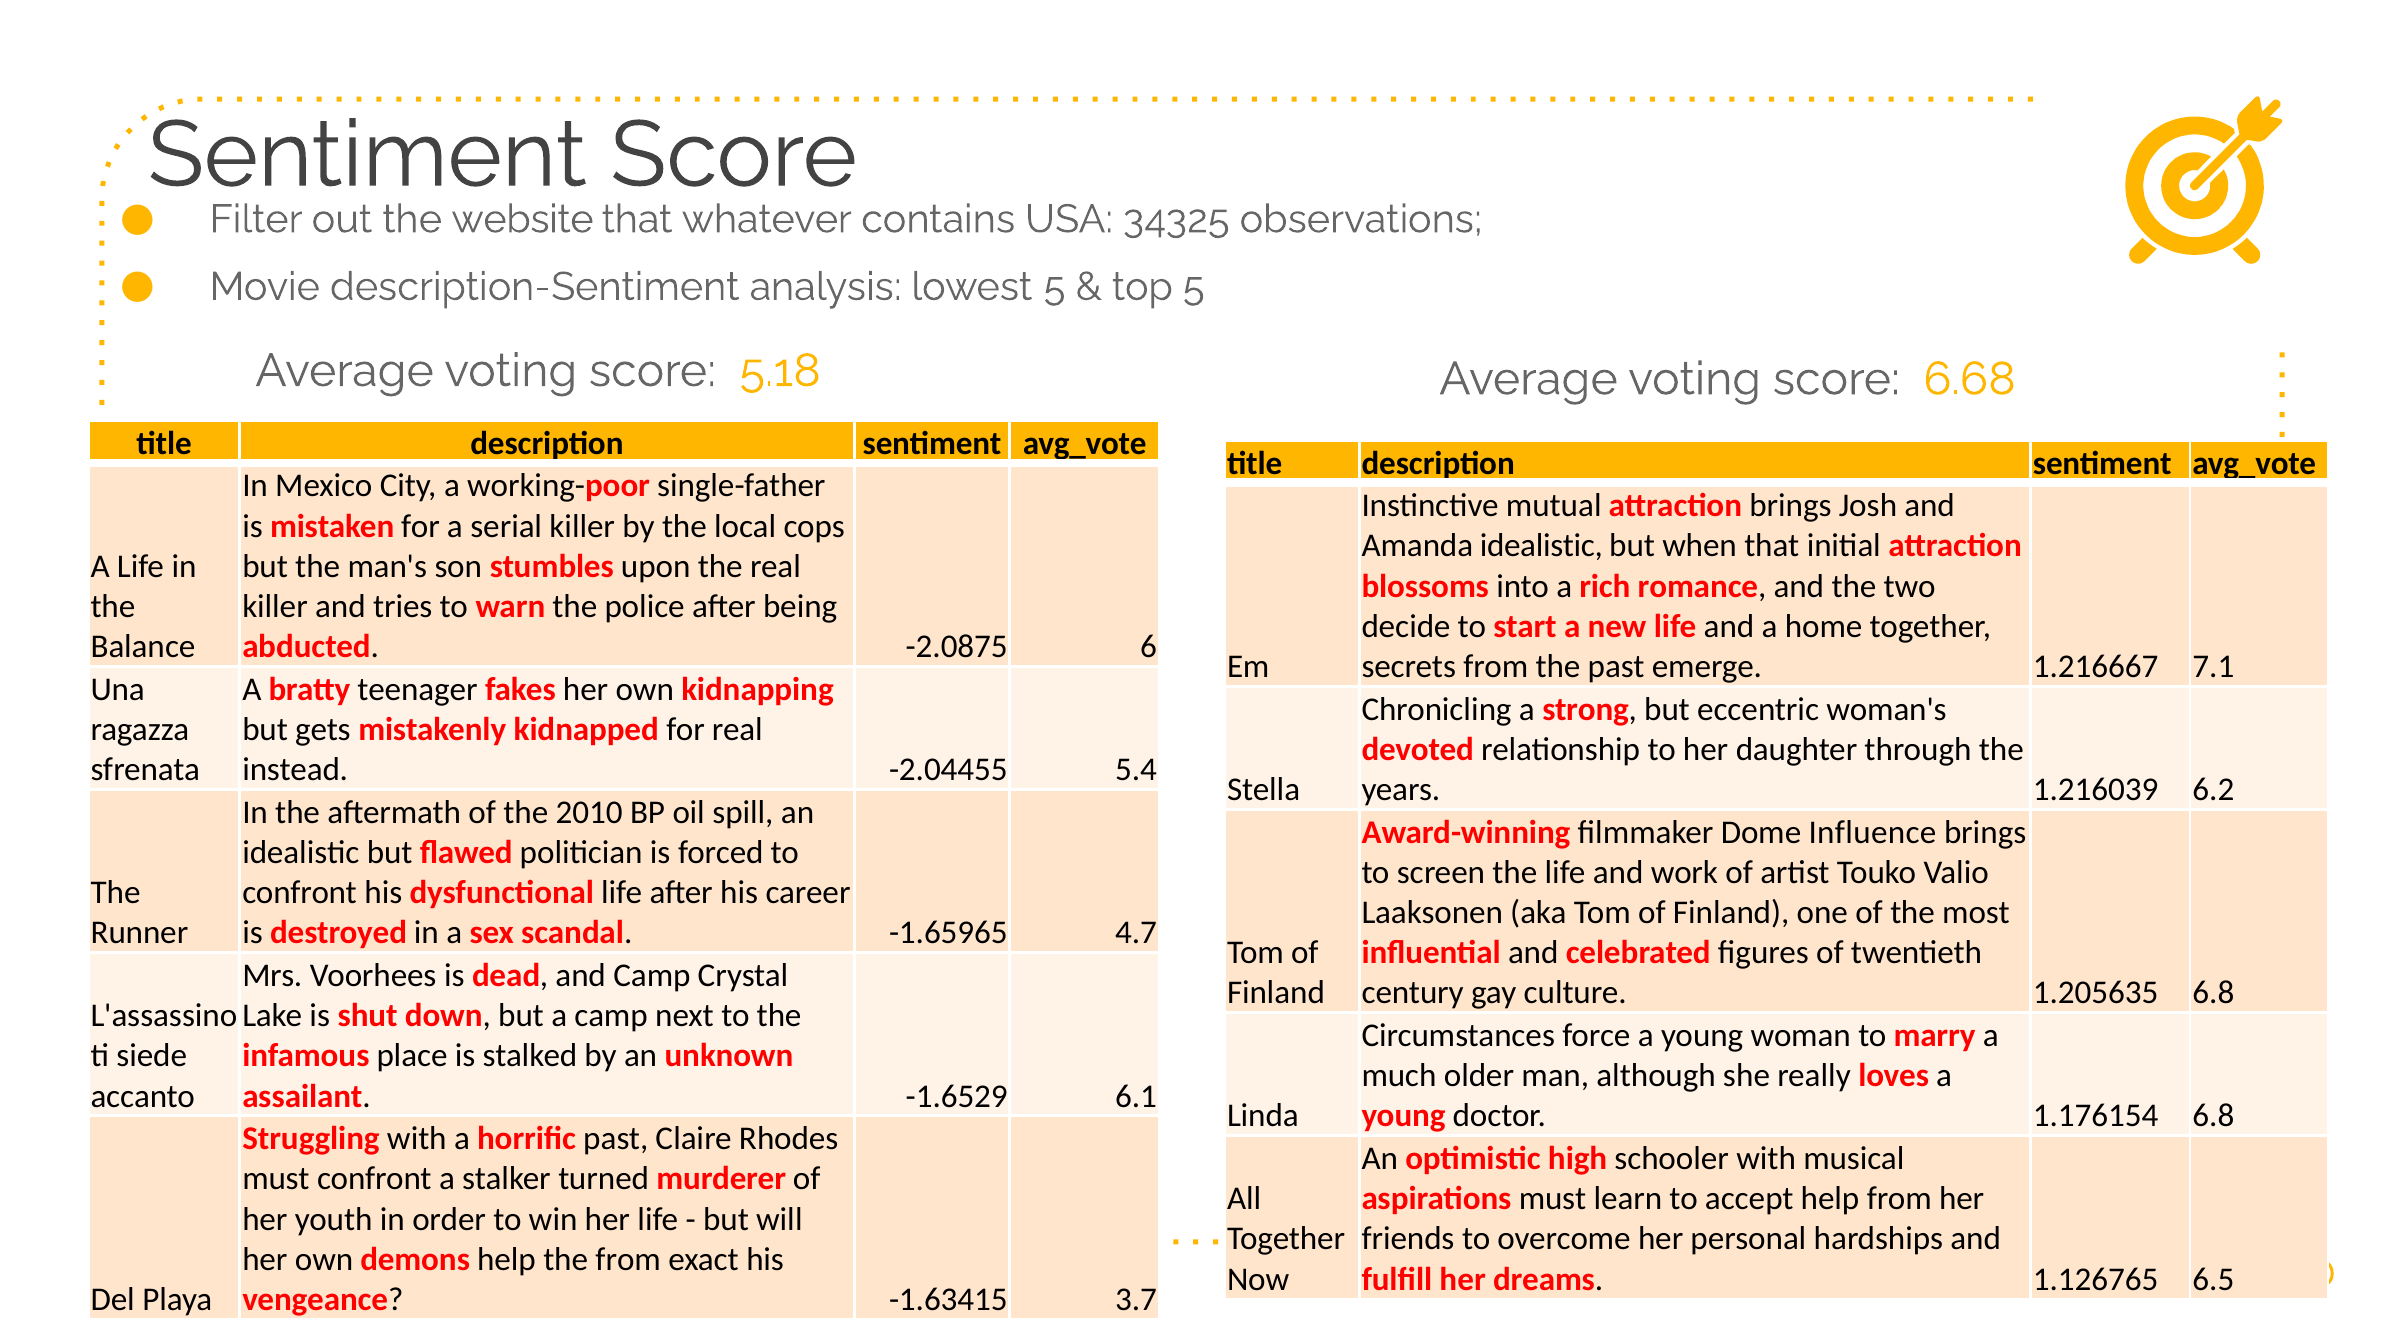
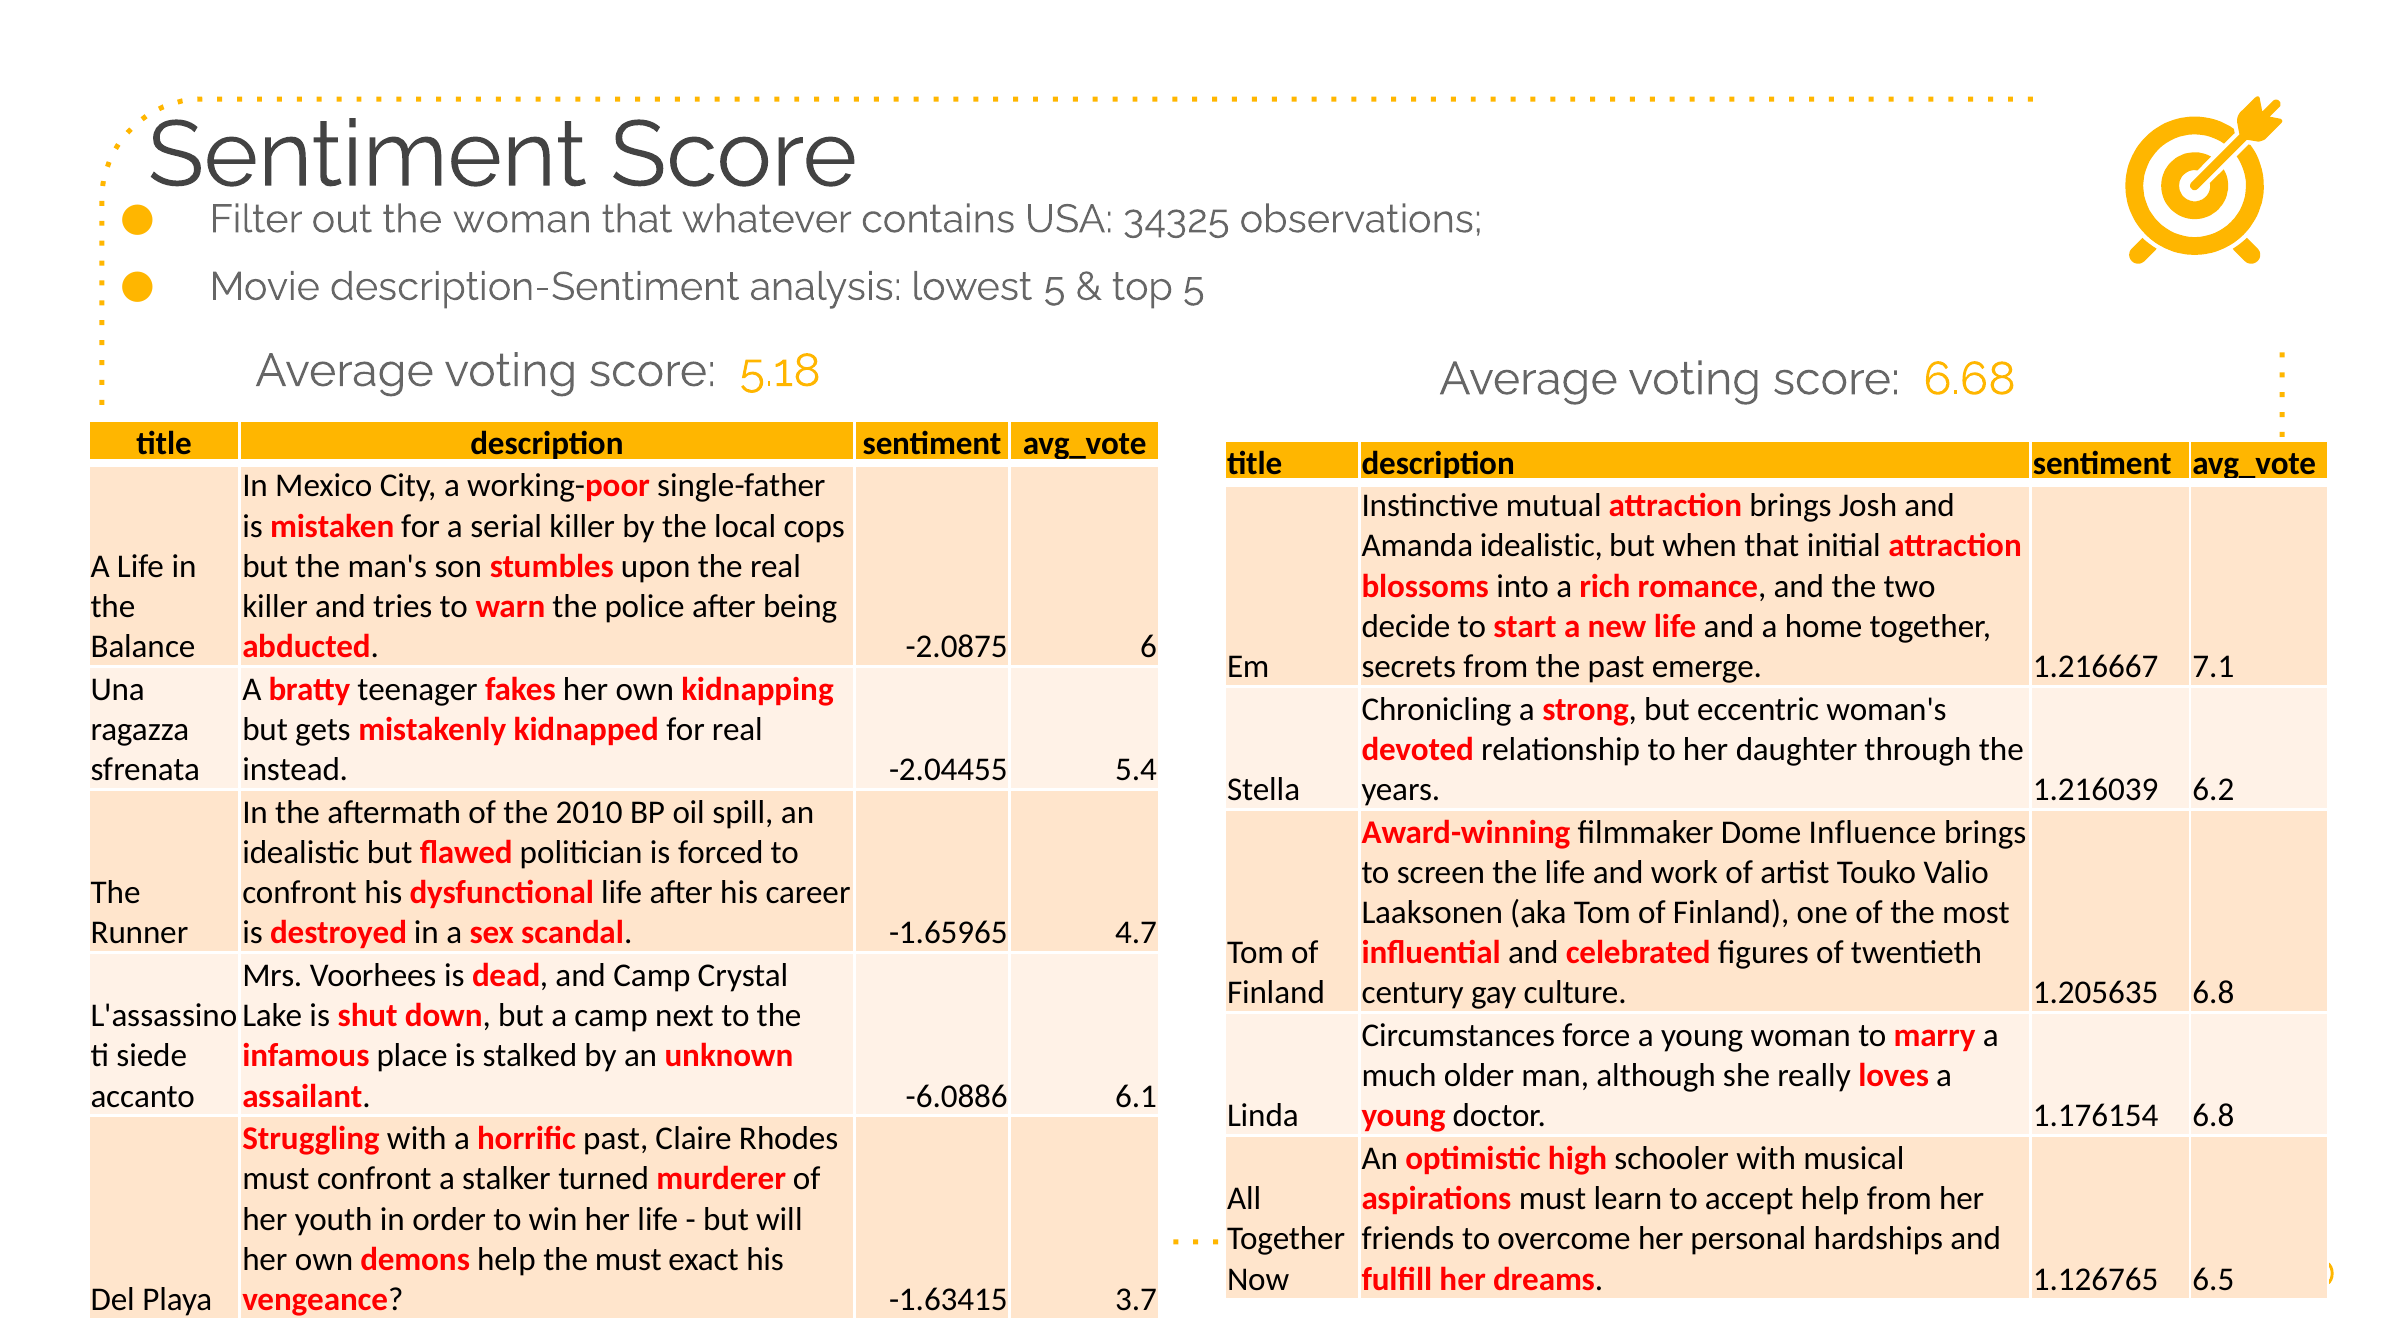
the website: website -> woman
-1.6529: -1.6529 -> -6.0886
the from: from -> must
